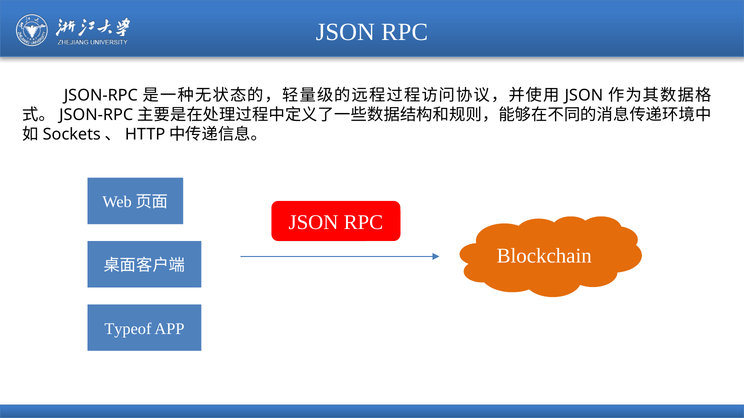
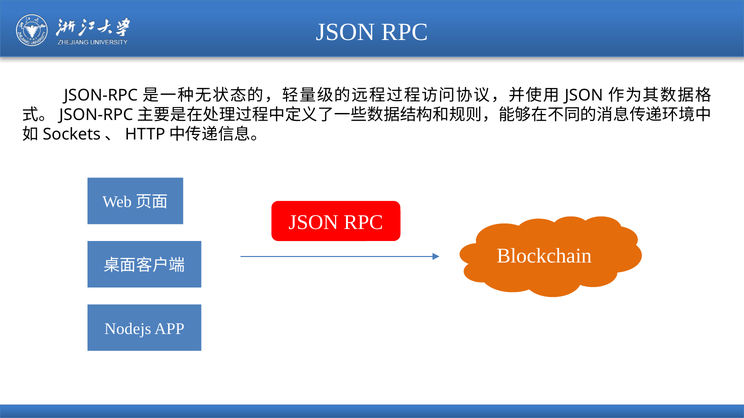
Typeof: Typeof -> Nodejs
